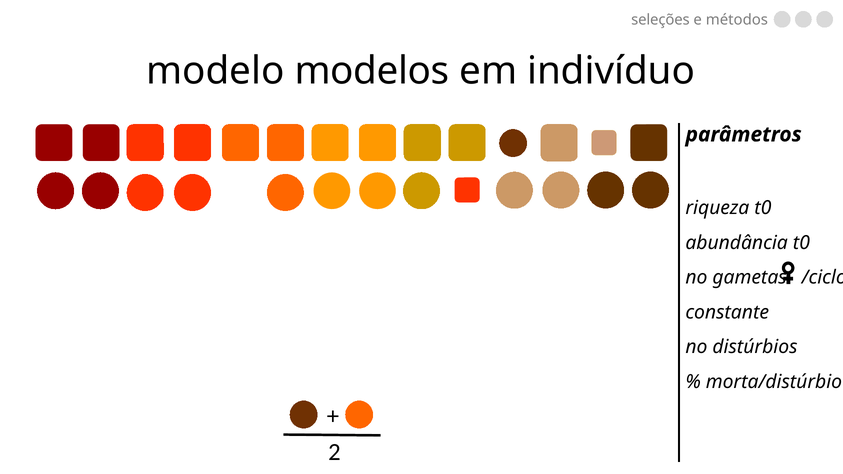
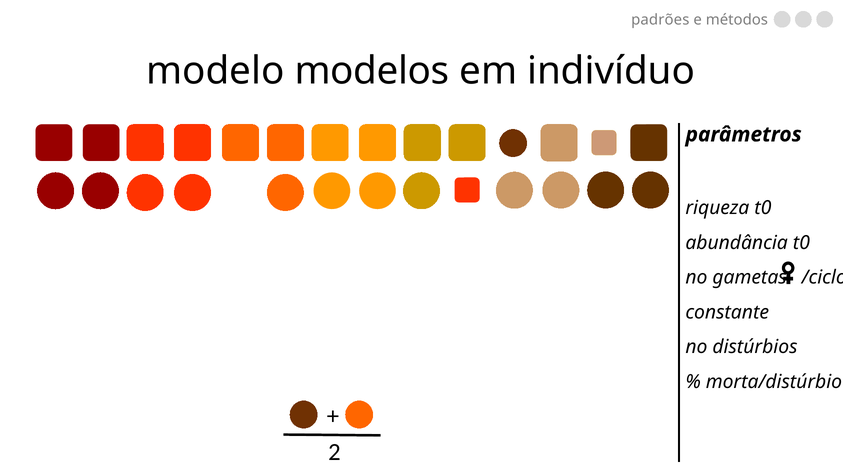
seleções: seleções -> padrões
